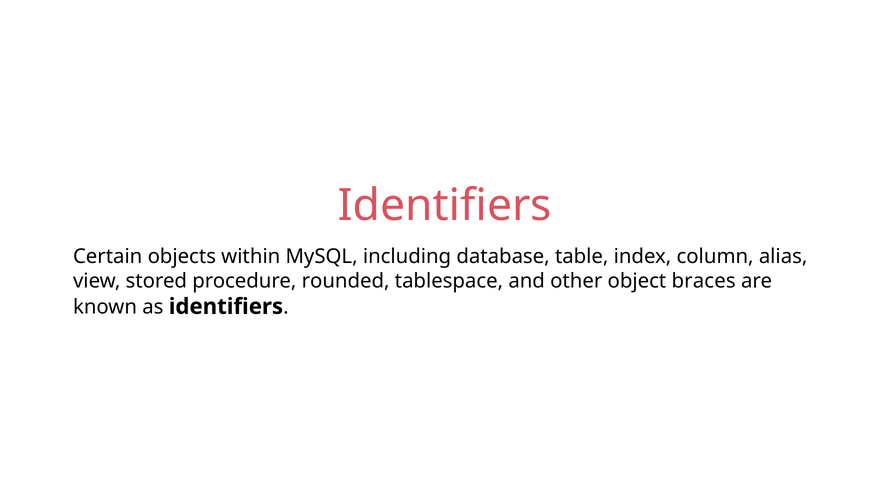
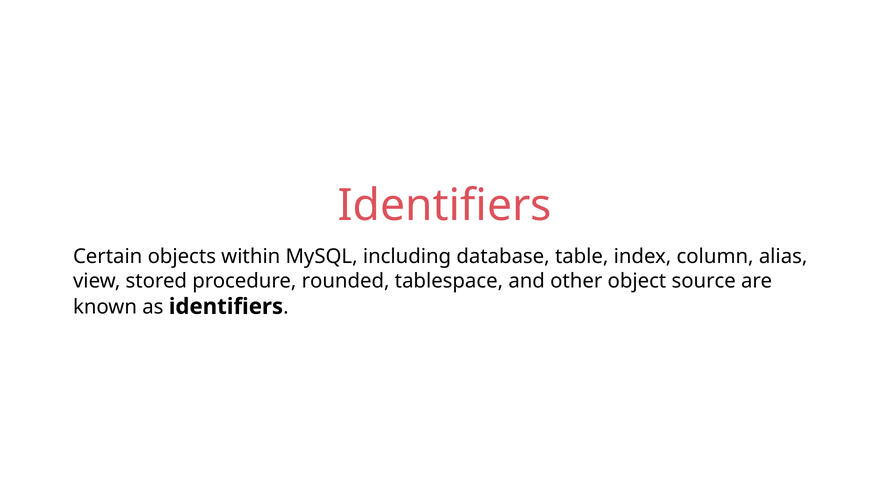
braces: braces -> source
